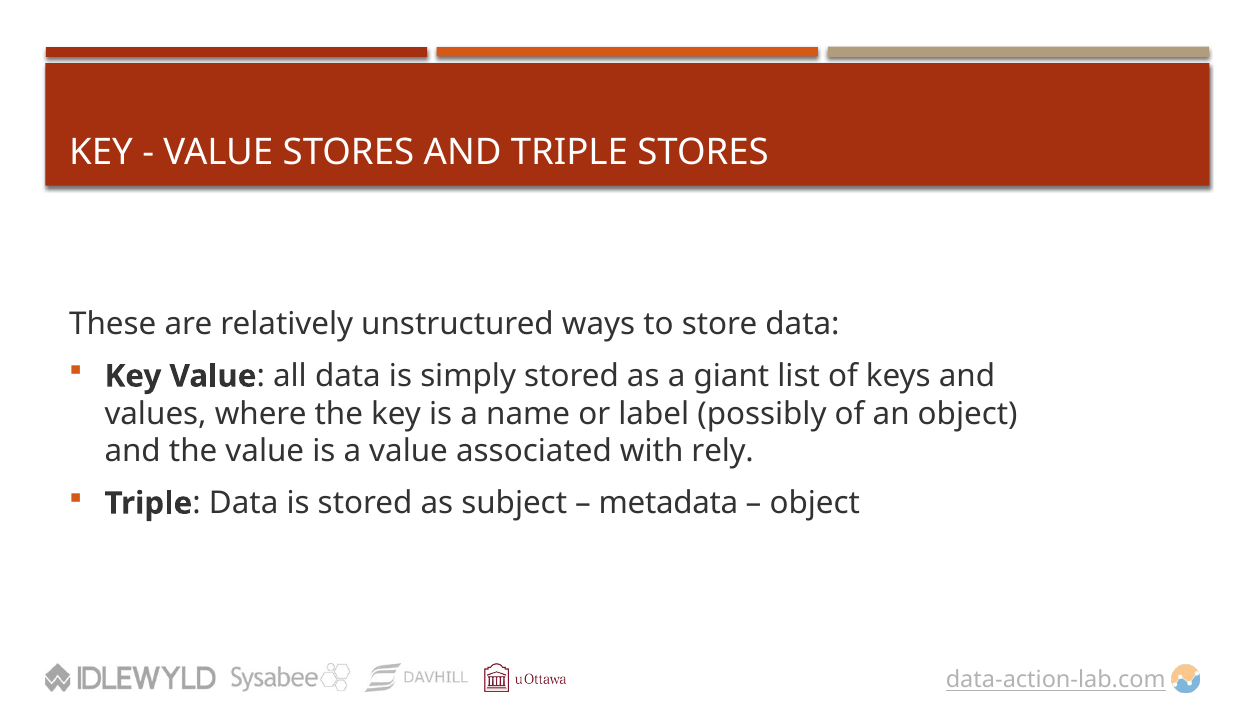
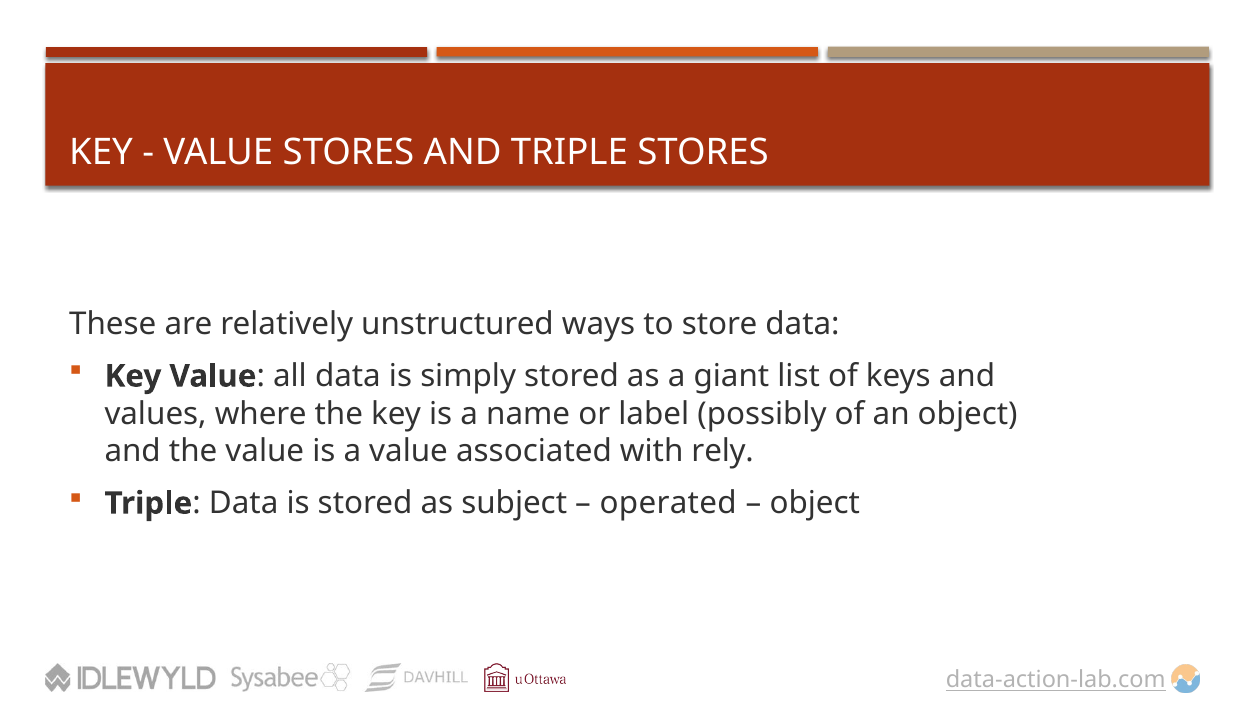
metadata: metadata -> operated
